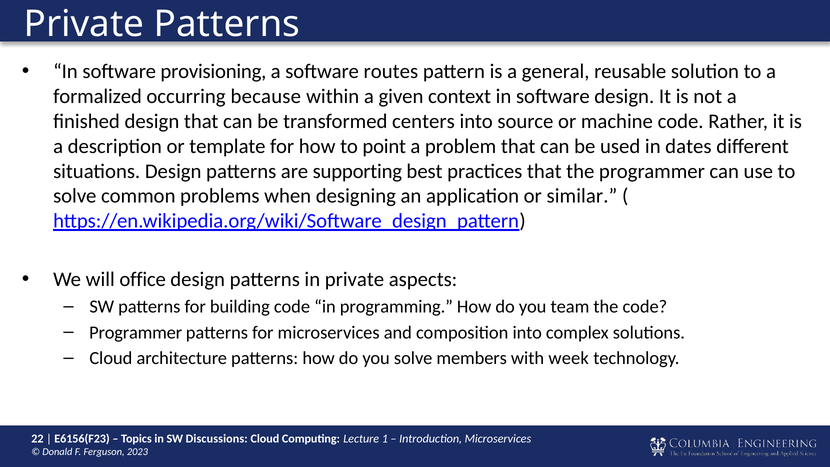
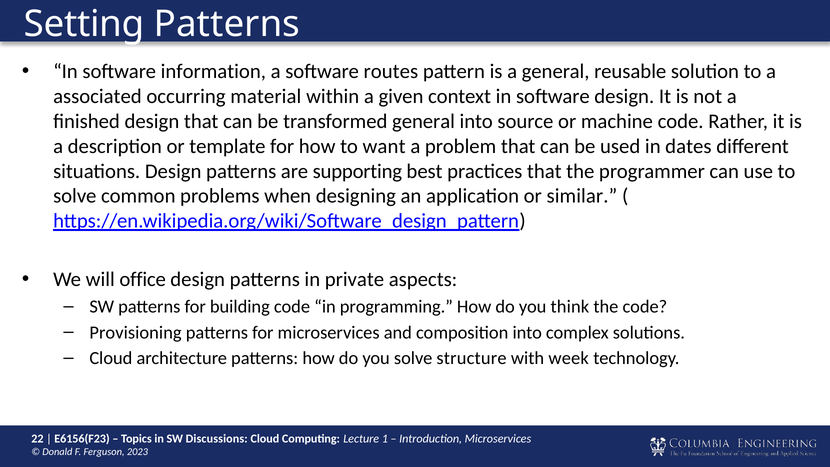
Private at (84, 24): Private -> Setting
provisioning: provisioning -> information
formalized: formalized -> associated
because: because -> material
transformed centers: centers -> general
point: point -> want
team: team -> think
Programmer at (136, 332): Programmer -> Provisioning
members: members -> structure
